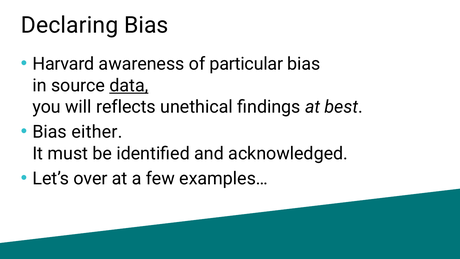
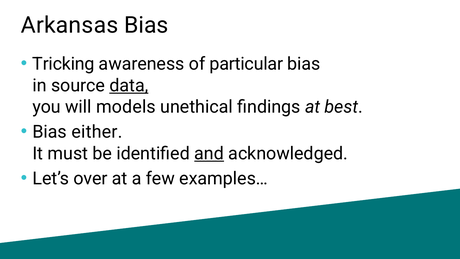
Declaring: Declaring -> Arkansas
Harvard: Harvard -> Tricking
reflects: reflects -> models
and underline: none -> present
